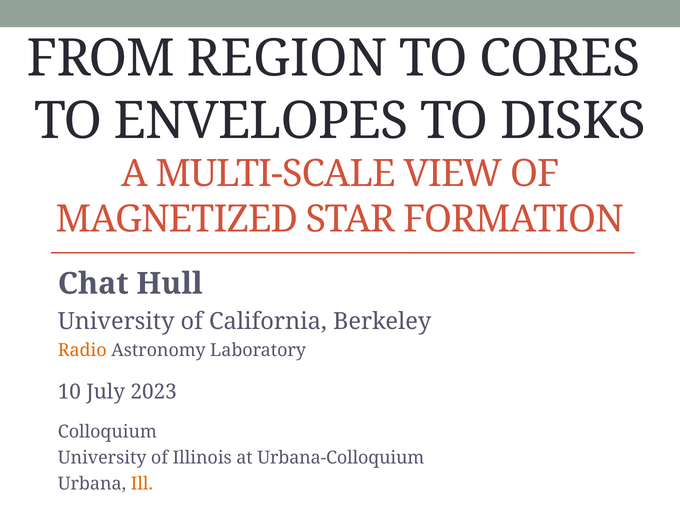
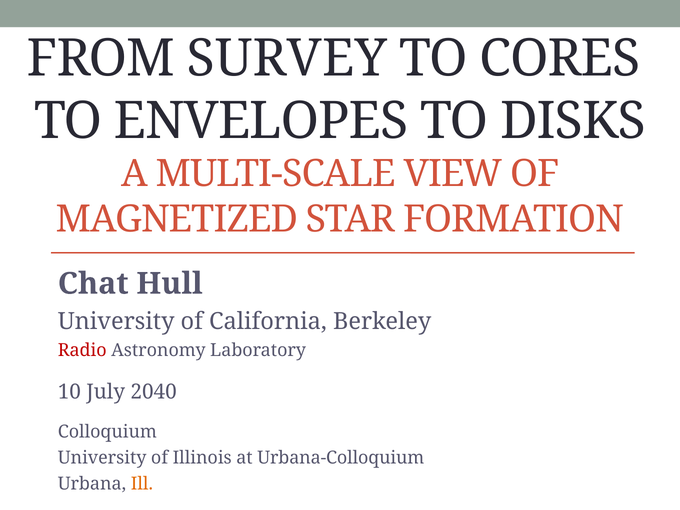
REGION: REGION -> SURVEY
Radio colour: orange -> red
2023: 2023 -> 2040
